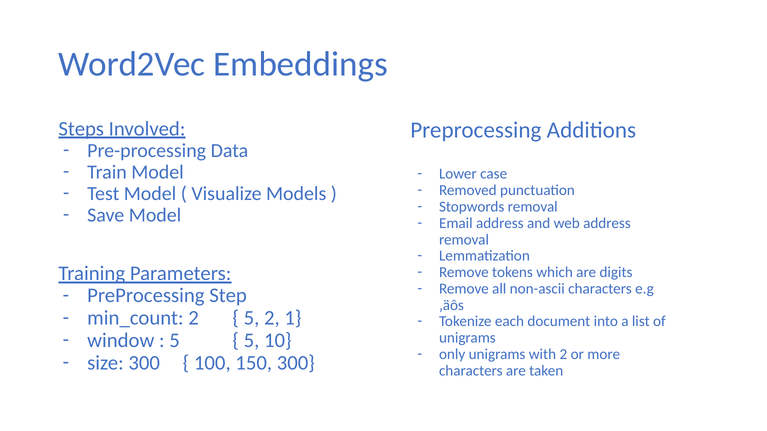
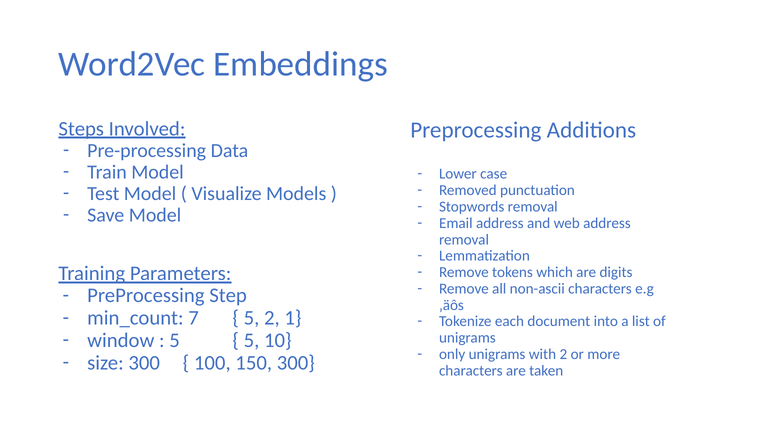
min_count 2: 2 -> 7
